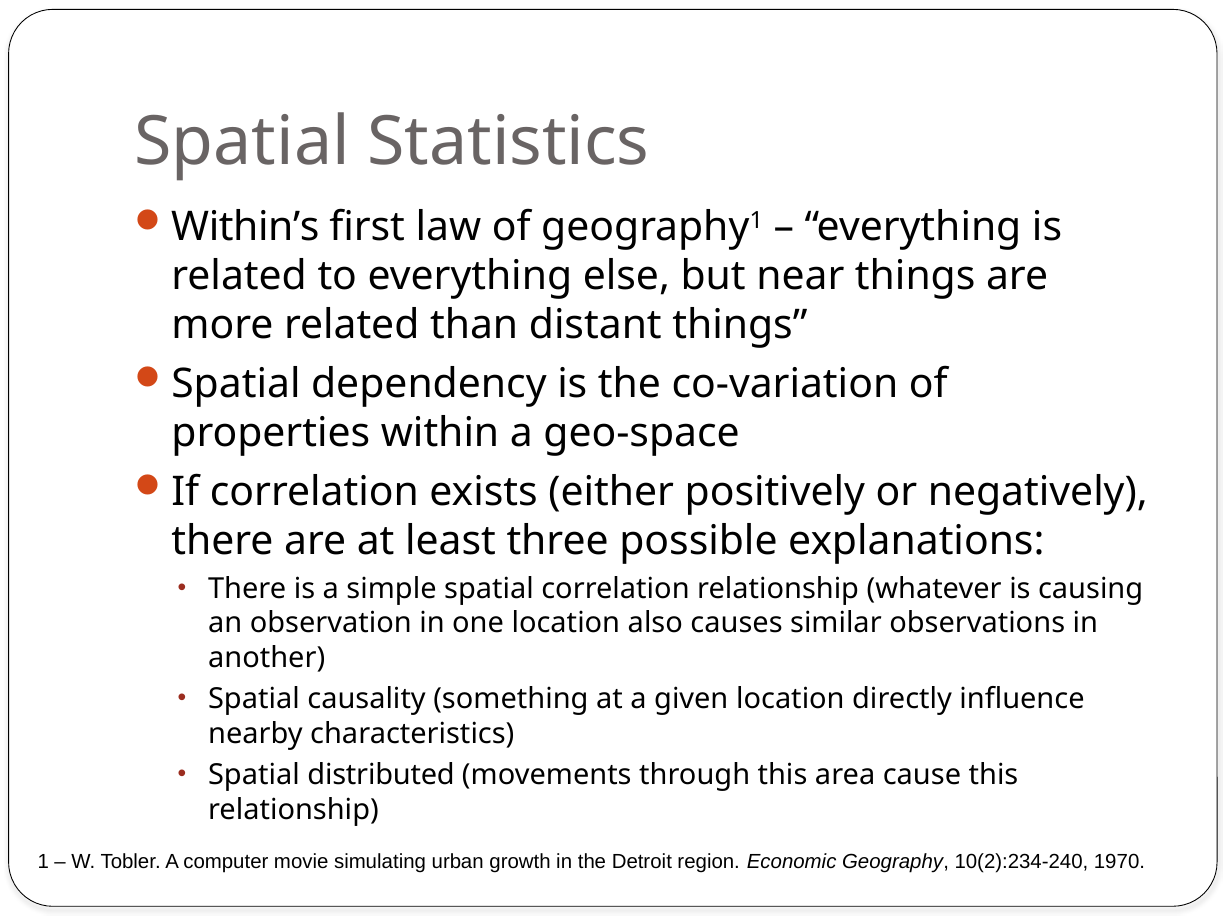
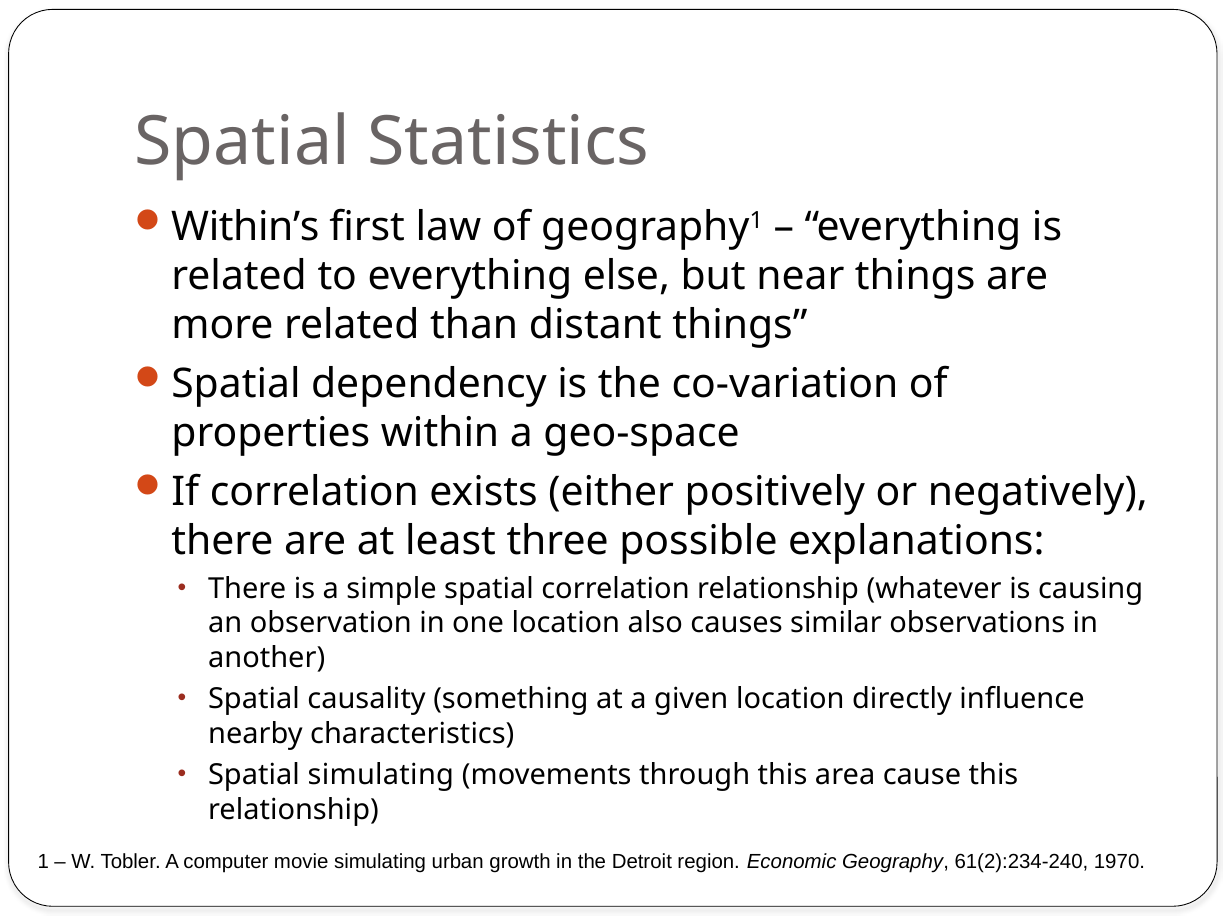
Spatial distributed: distributed -> simulating
10(2):234-240: 10(2):234-240 -> 61(2):234-240
